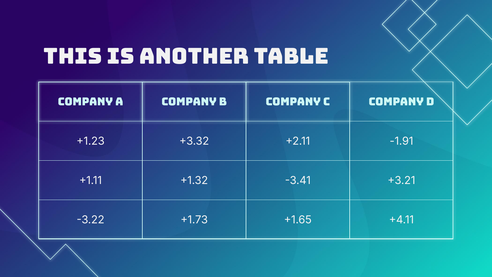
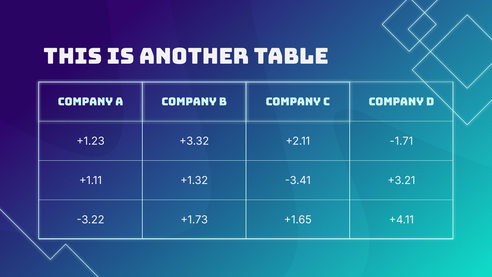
-1.91: -1.91 -> -1.71
